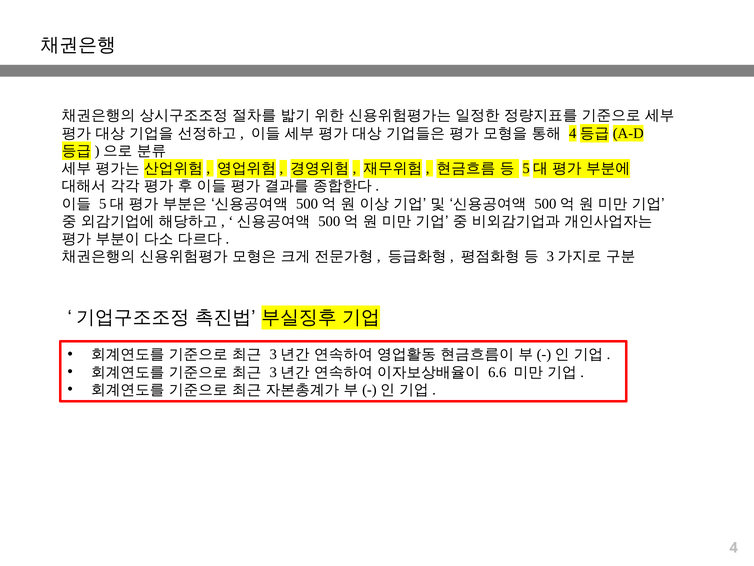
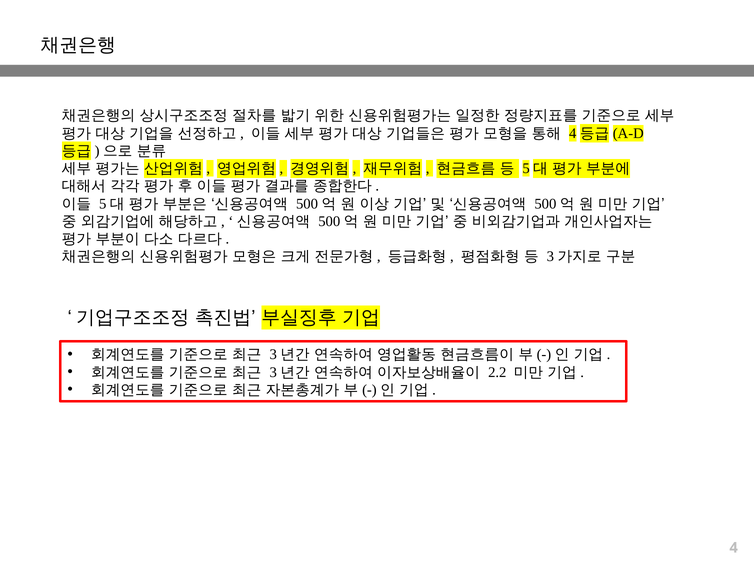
6.6: 6.6 -> 2.2
